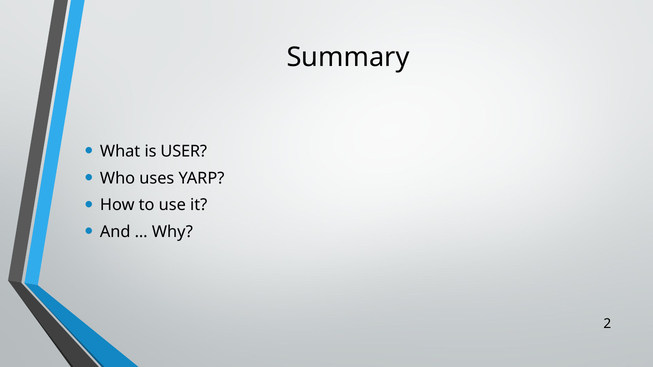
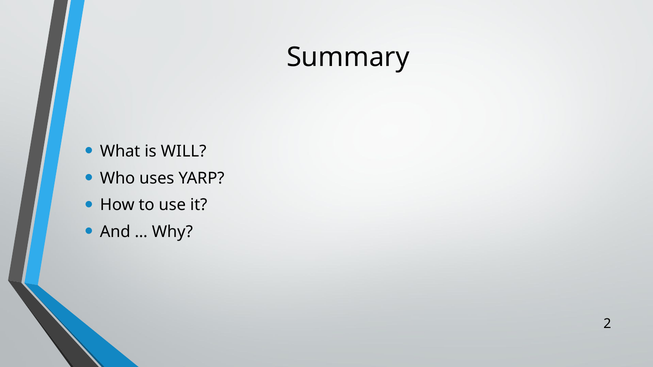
USER: USER -> WILL
